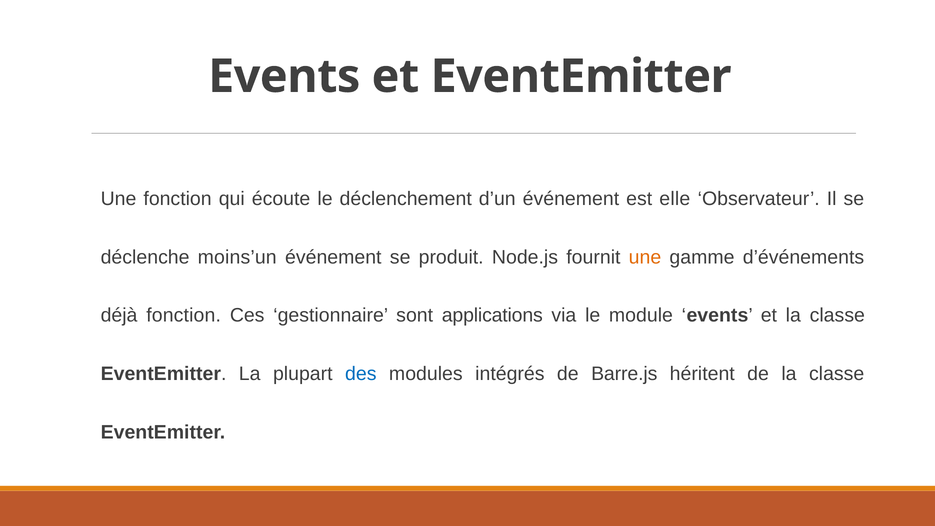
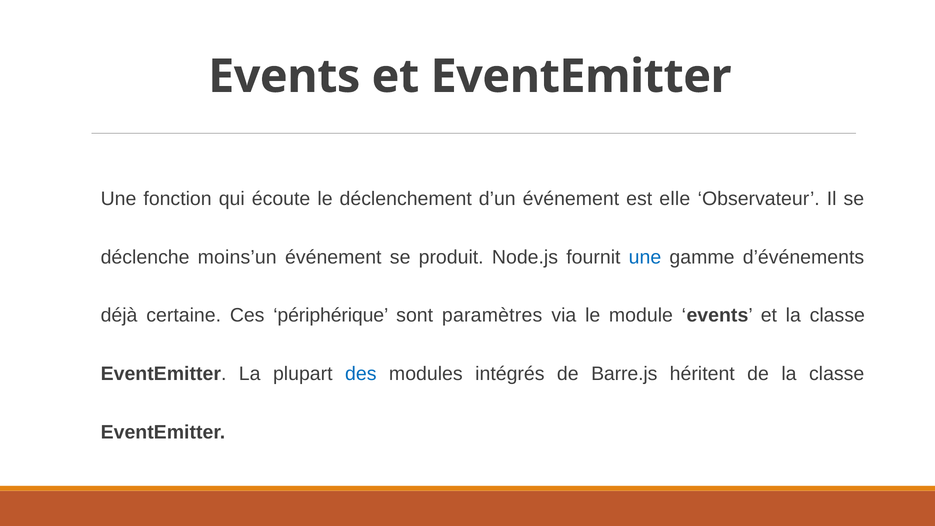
une at (645, 257) colour: orange -> blue
déjà fonction: fonction -> certaine
gestionnaire: gestionnaire -> périphérique
applications: applications -> paramètres
